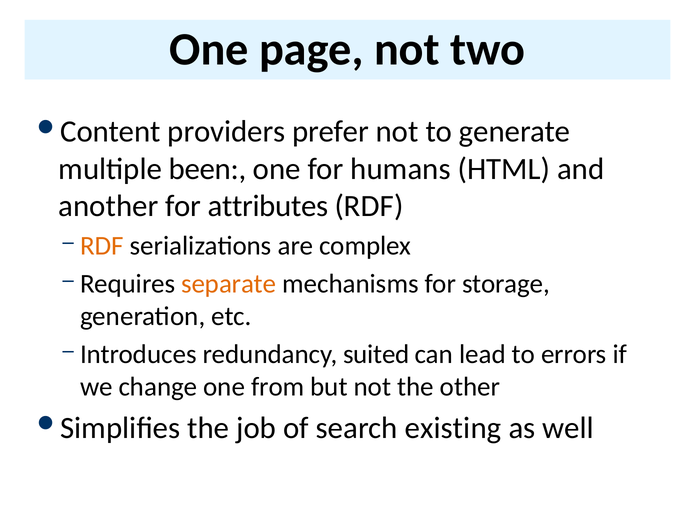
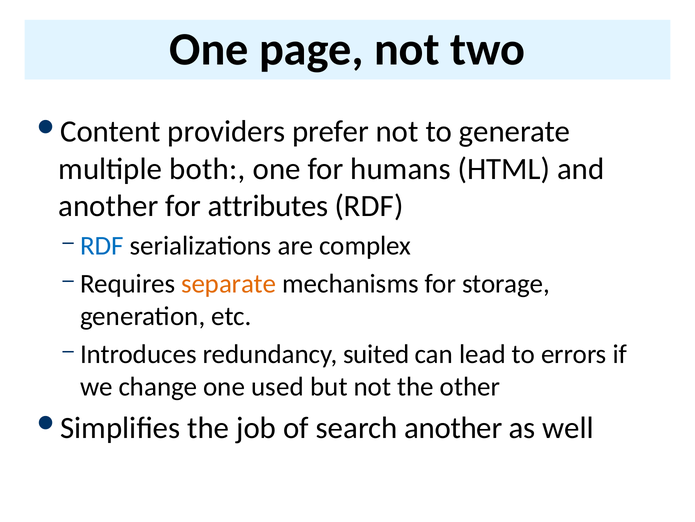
been: been -> both
RDF at (102, 246) colour: orange -> blue
from: from -> used
search existing: existing -> another
